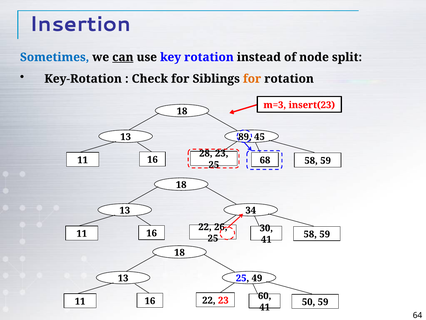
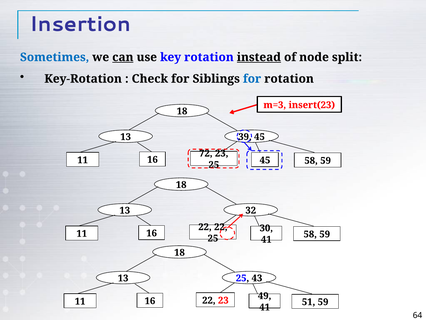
instead underline: none -> present
for at (252, 79) colour: orange -> blue
89: 89 -> 39
28: 28 -> 72
25 68: 68 -> 45
34: 34 -> 32
22 26: 26 -> 22
49: 49 -> 43
60: 60 -> 49
50: 50 -> 51
